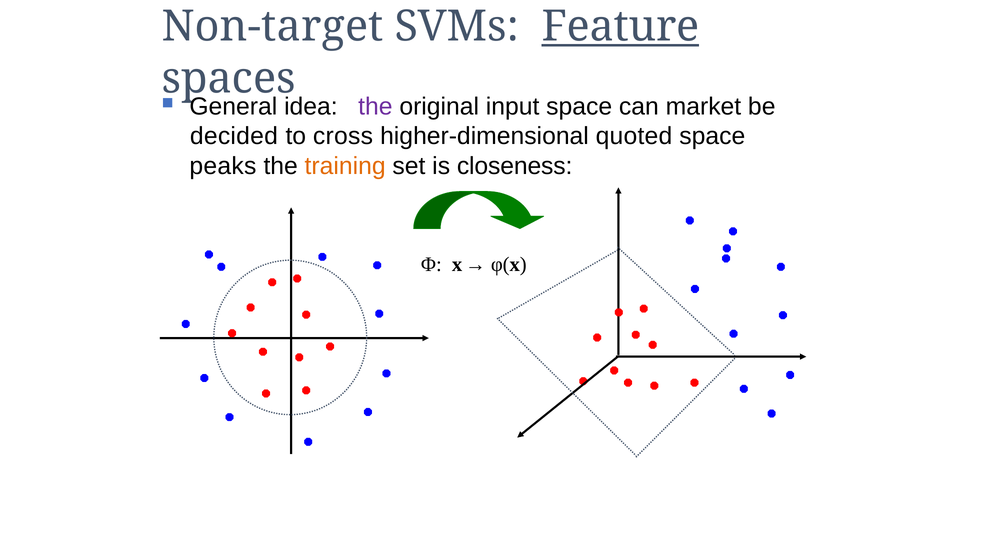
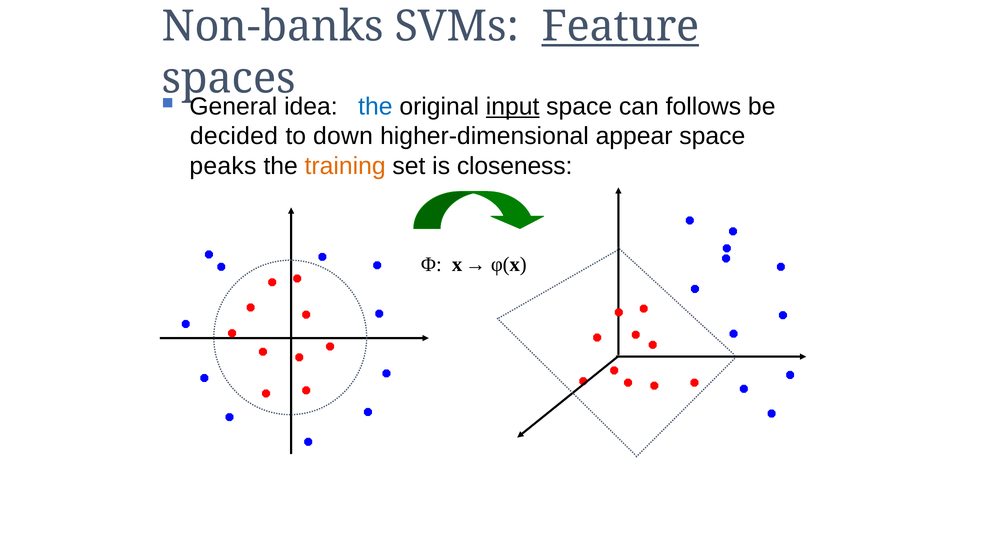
Non-target: Non-target -> Non-banks
the at (375, 107) colour: purple -> blue
input underline: none -> present
market: market -> follows
cross: cross -> down
quoted: quoted -> appear
